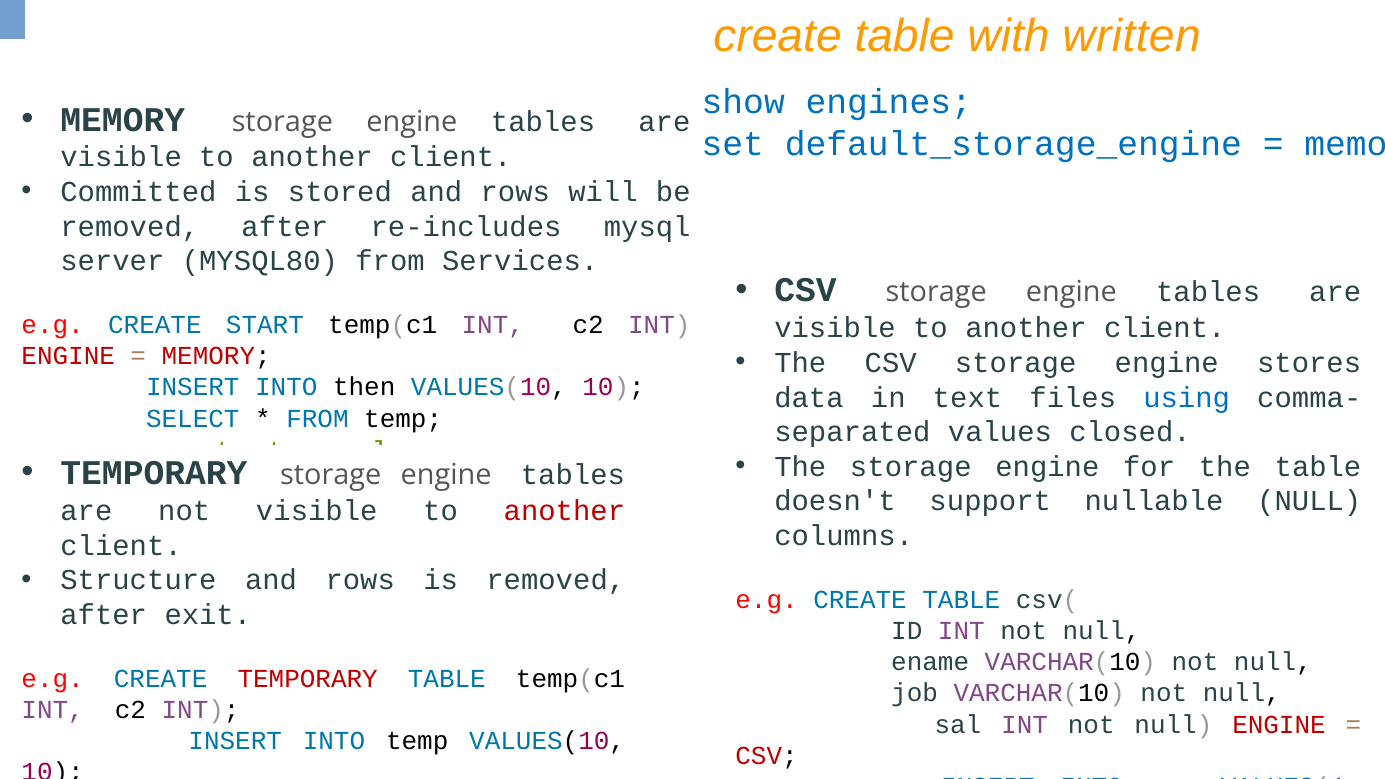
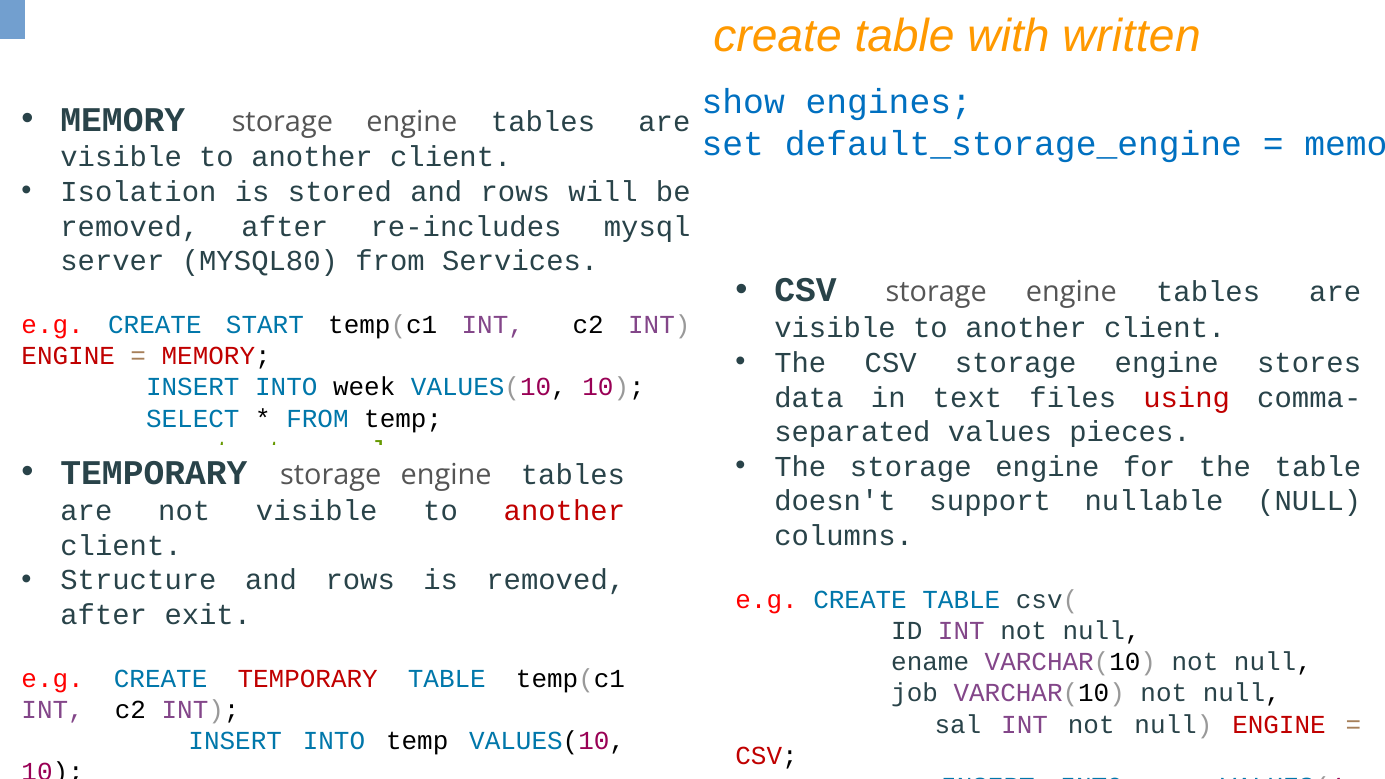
Committed: Committed -> Isolation
then: then -> week
using colour: blue -> red
closed: closed -> pieces
